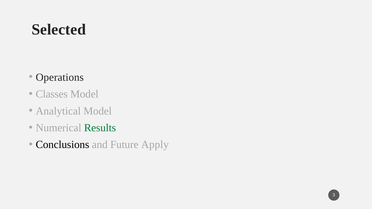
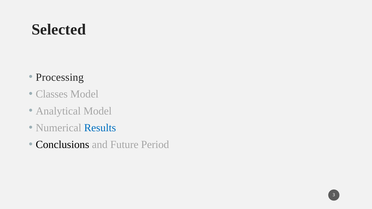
Operations: Operations -> Processing
Results colour: green -> blue
Apply: Apply -> Period
